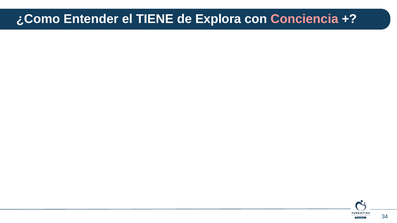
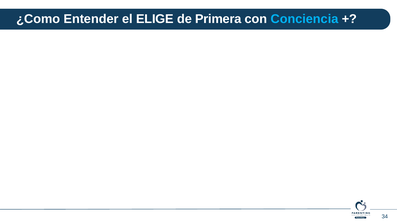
TIENE: TIENE -> ELIGE
Explora: Explora -> Primera
Conciencia colour: pink -> light blue
